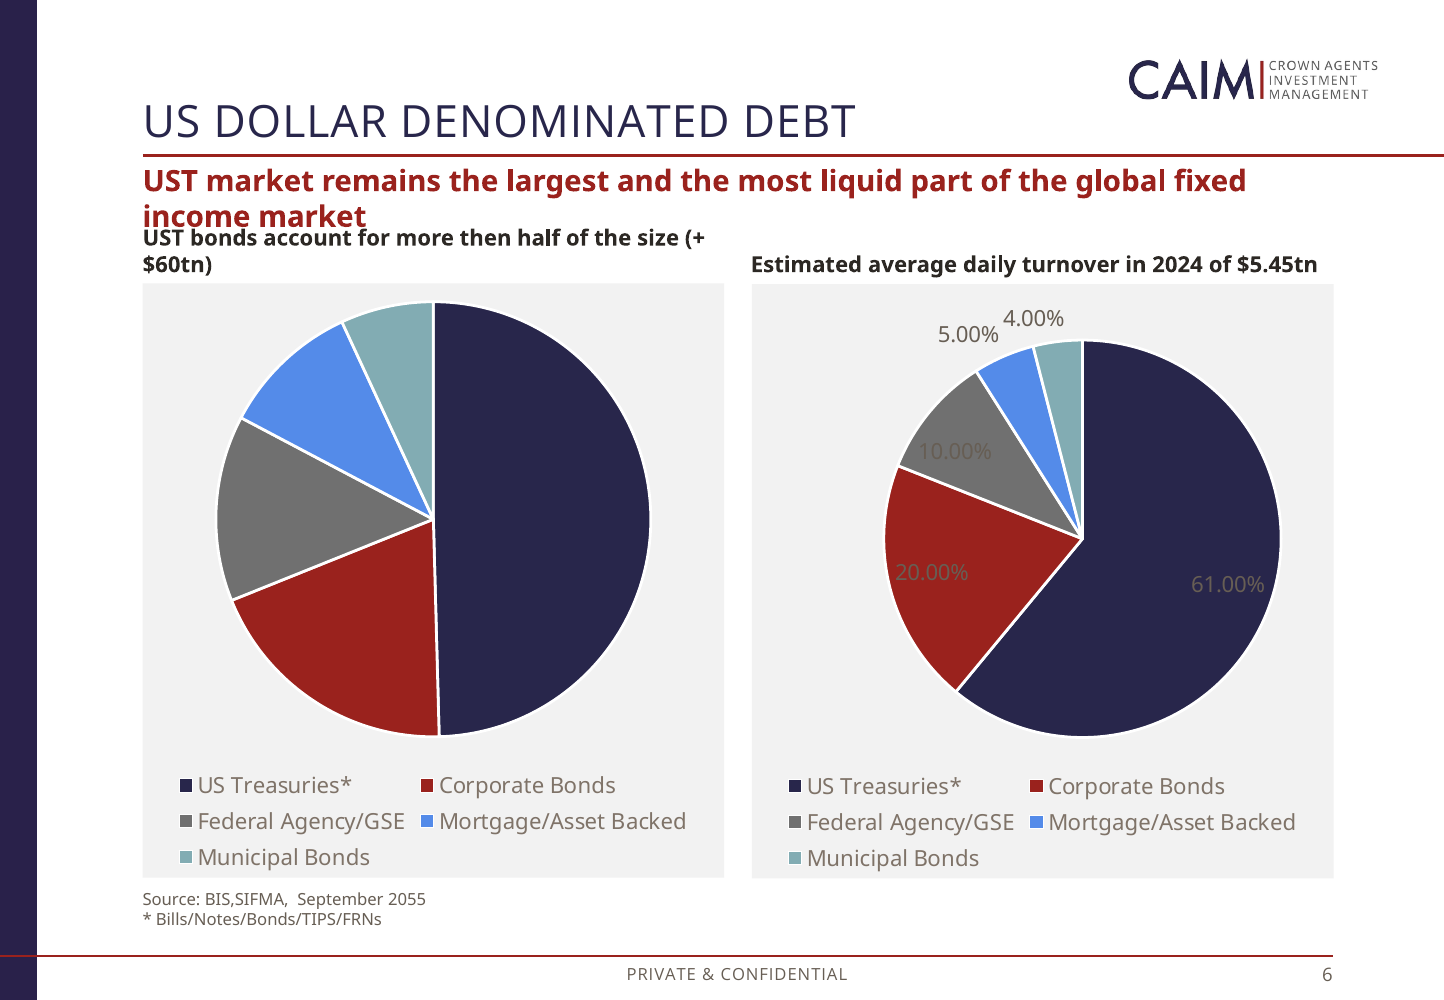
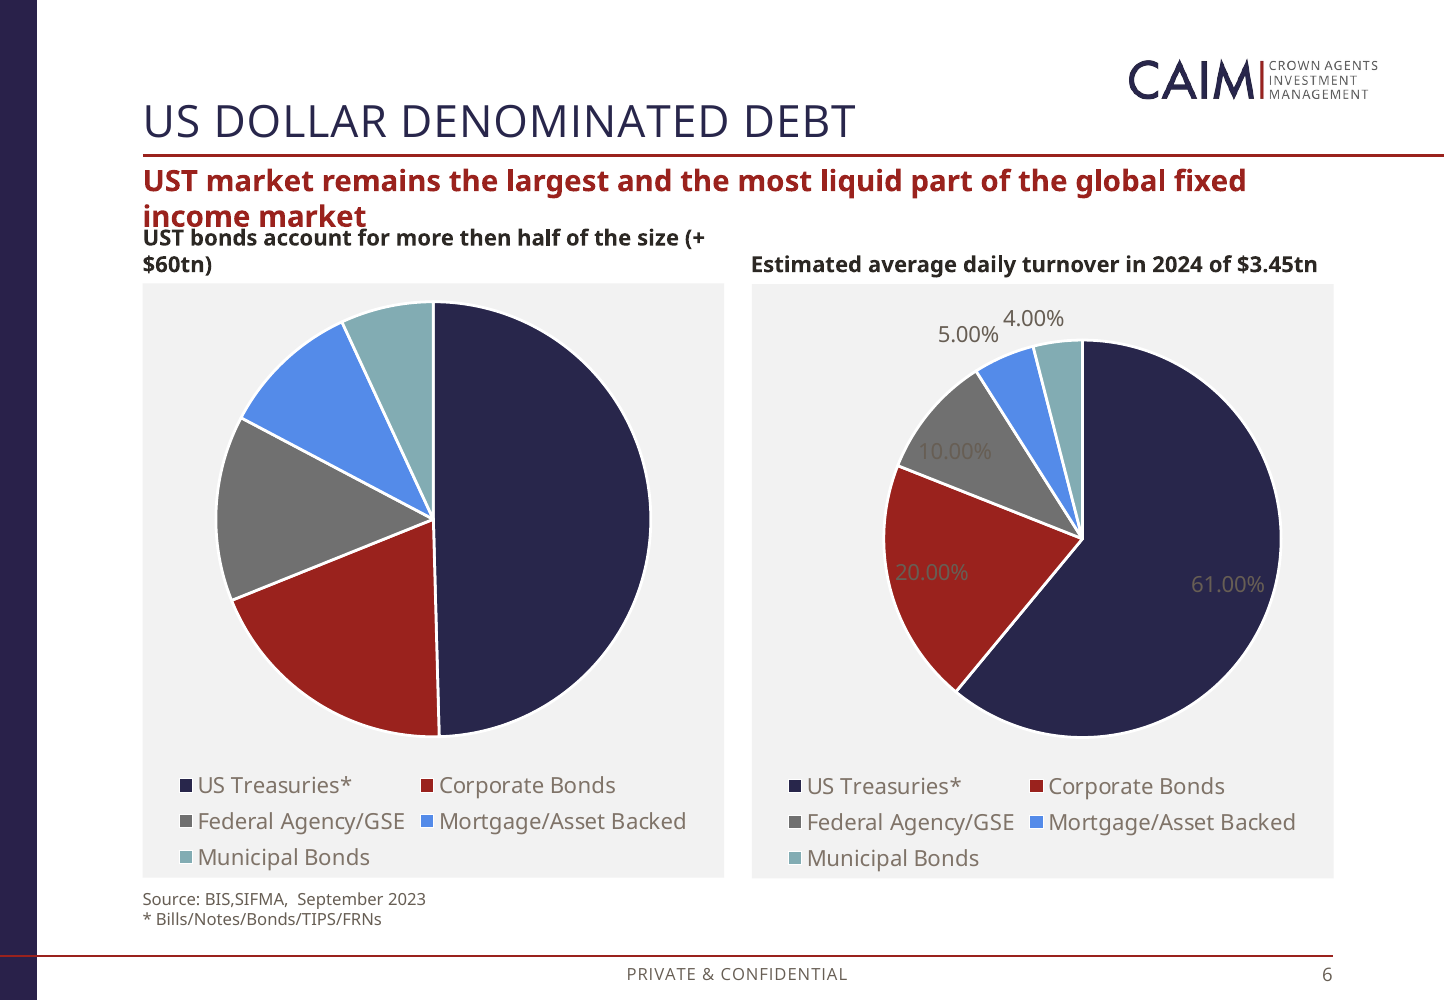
$5.45tn: $5.45tn -> $3.45tn
2055: 2055 -> 2023
